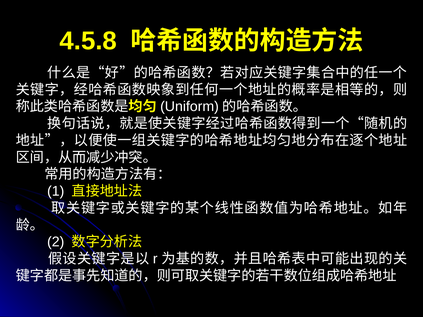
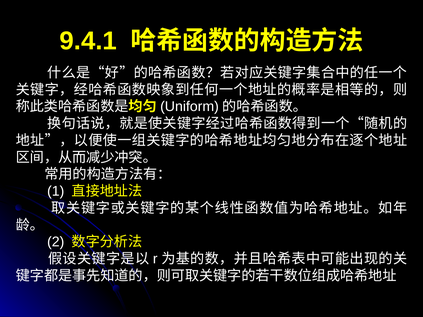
4.5.8: 4.5.8 -> 9.4.1
